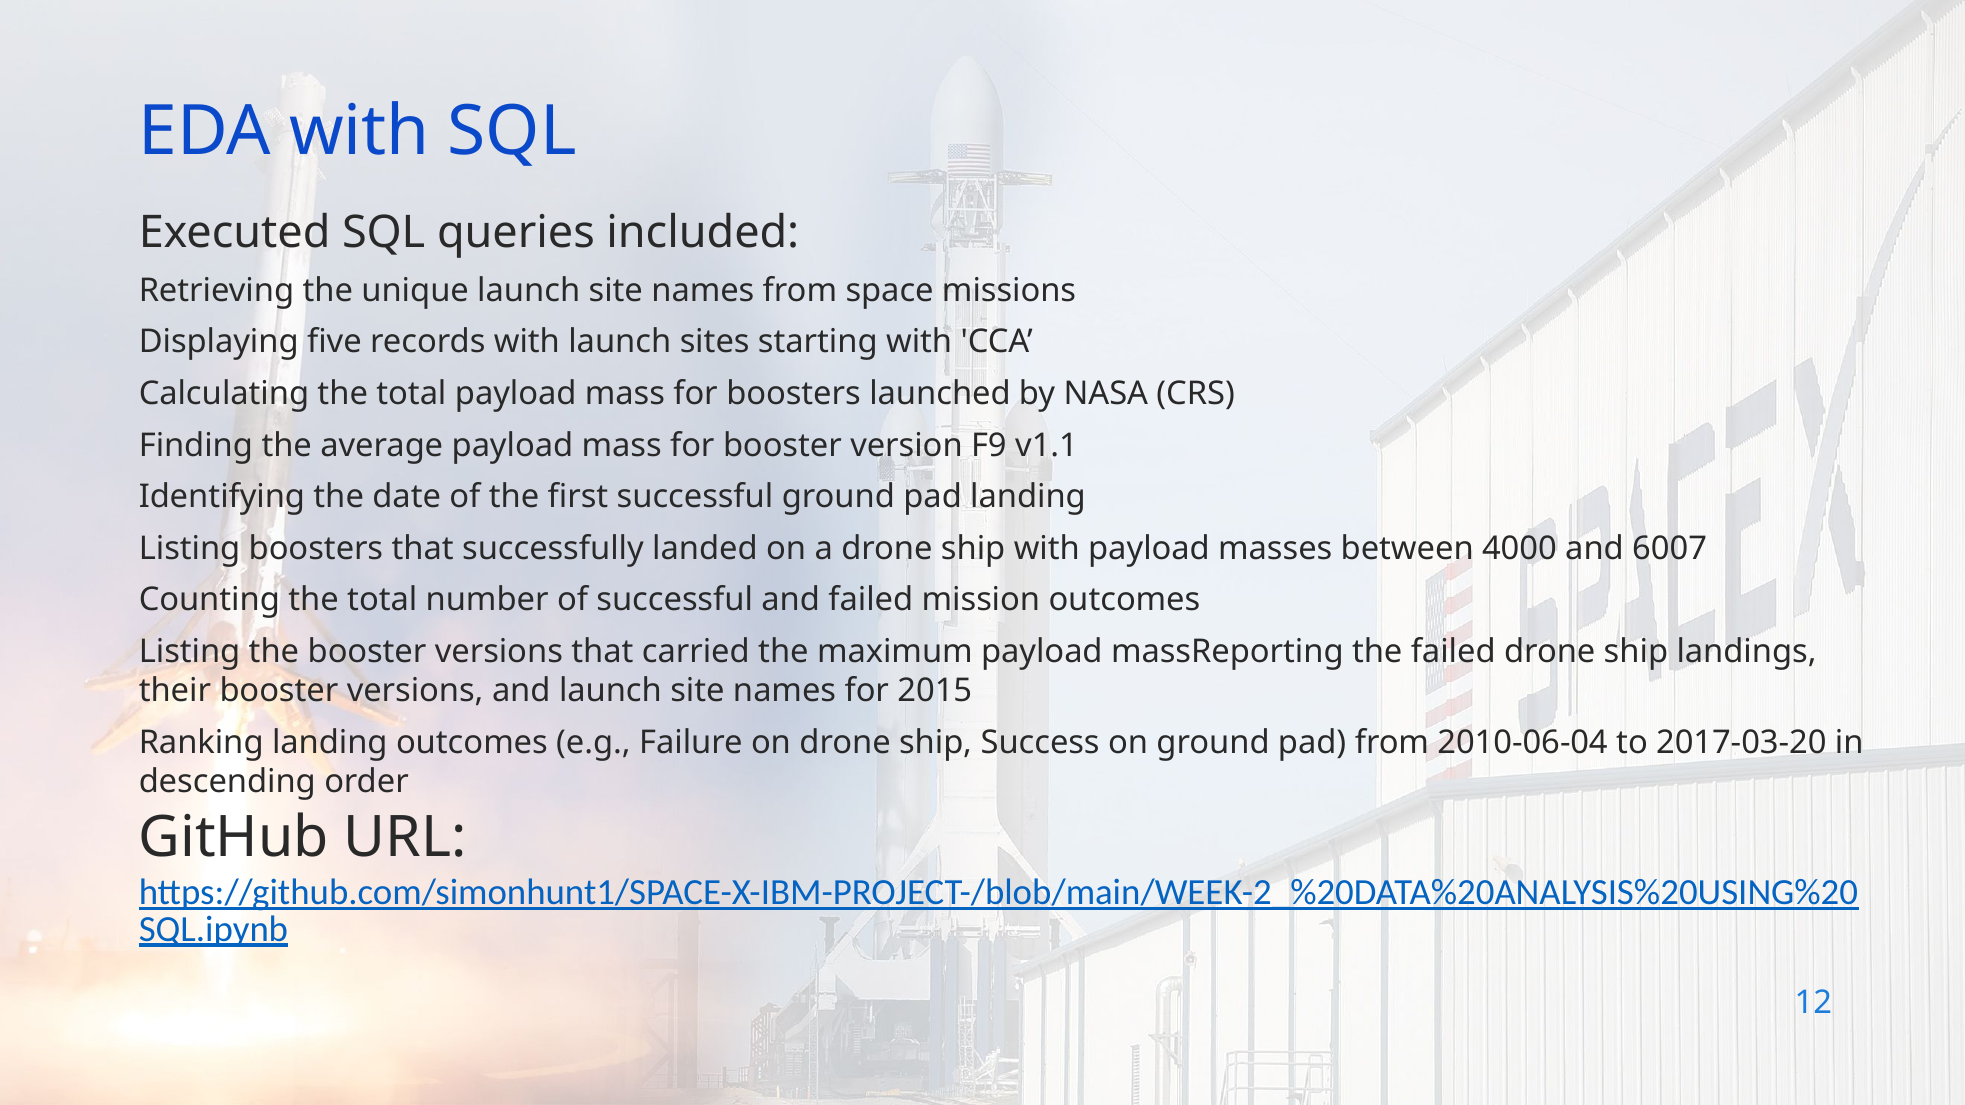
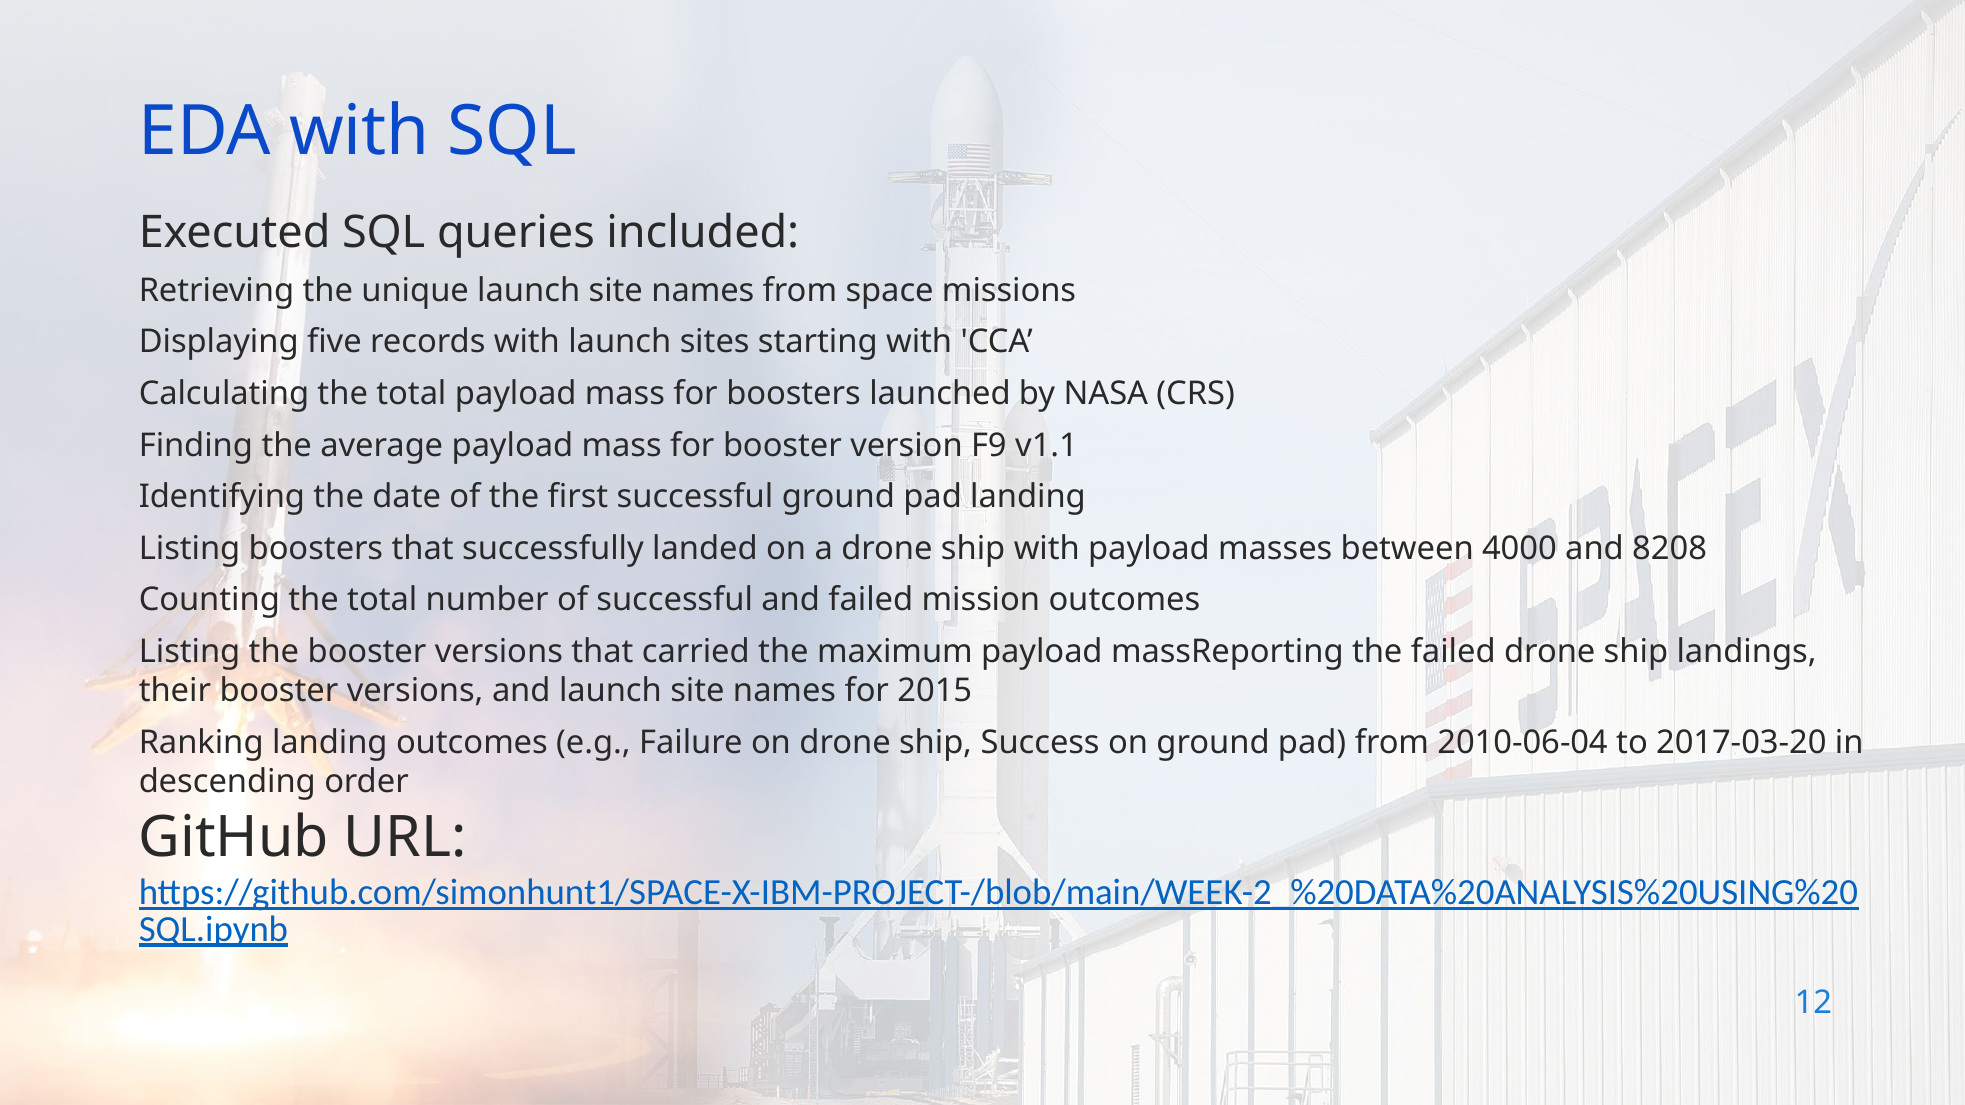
6007: 6007 -> 8208
